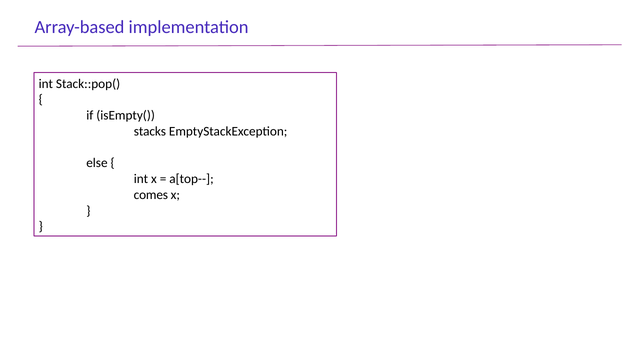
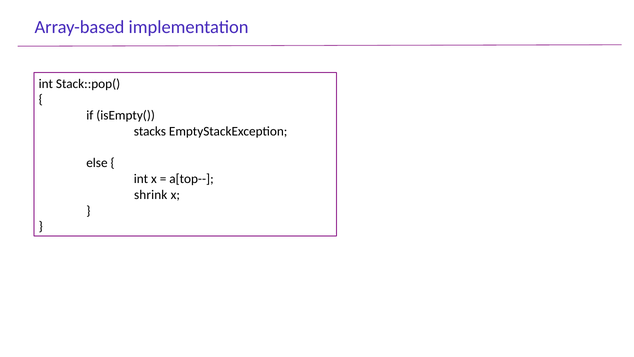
comes: comes -> shrink
